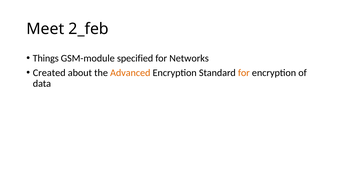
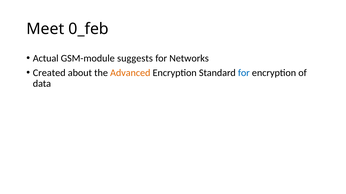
2_feb: 2_feb -> 0_feb
Things: Things -> Actual
specified: specified -> suggests
for at (244, 73) colour: orange -> blue
